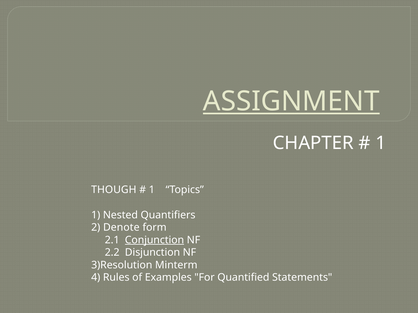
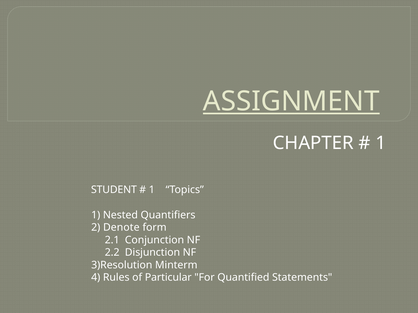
THOUGH: THOUGH -> STUDENT
Conjunction underline: present -> none
Examples: Examples -> Particular
